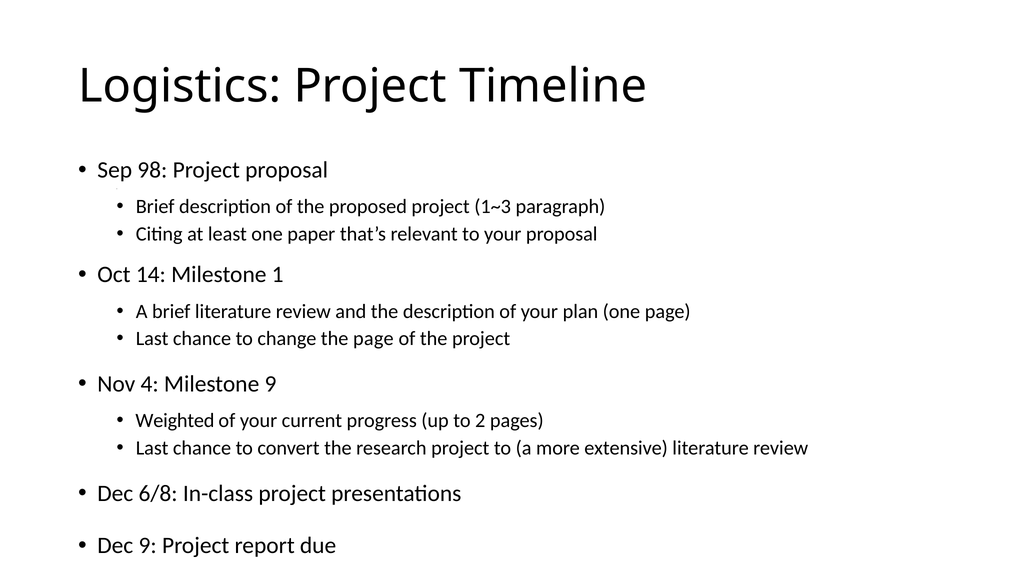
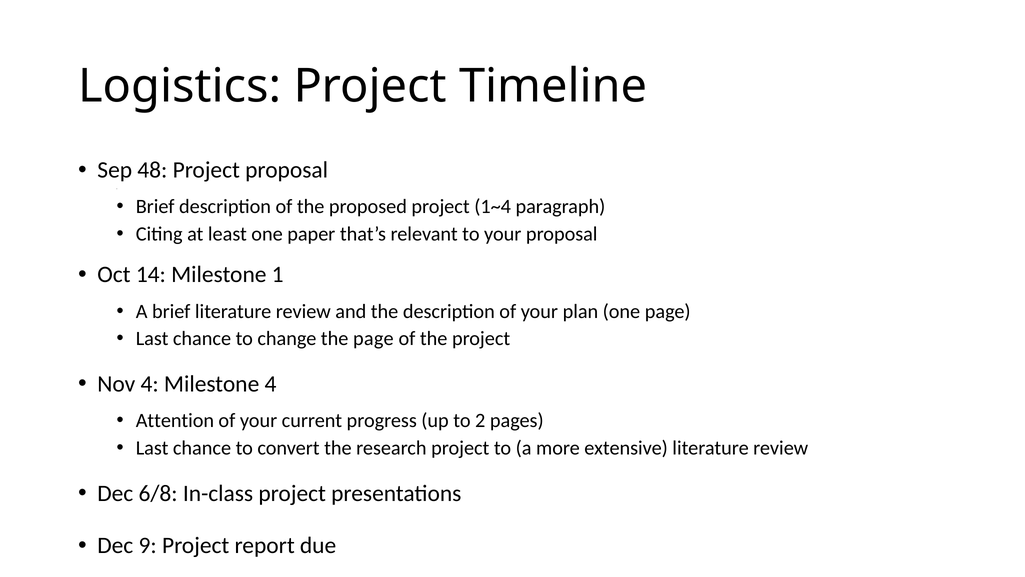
98: 98 -> 48
1~3: 1~3 -> 1~4
Milestone 9: 9 -> 4
Weighted: Weighted -> Attention
